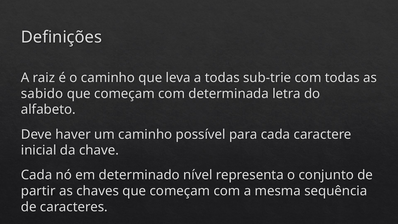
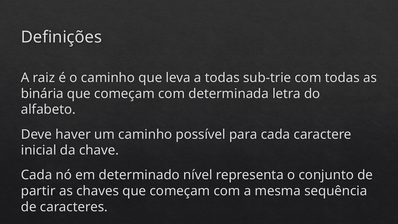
sabido: sabido -> binária
